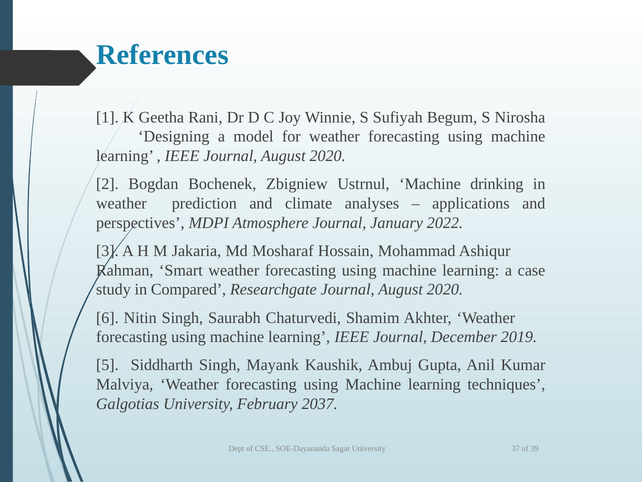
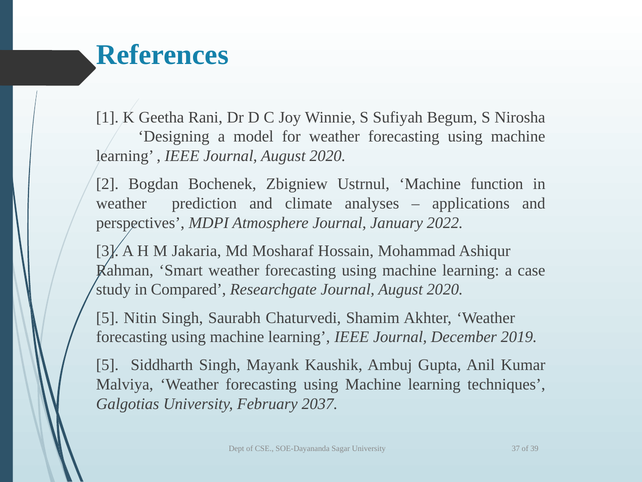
drinking: drinking -> function
6 at (107, 317): 6 -> 5
